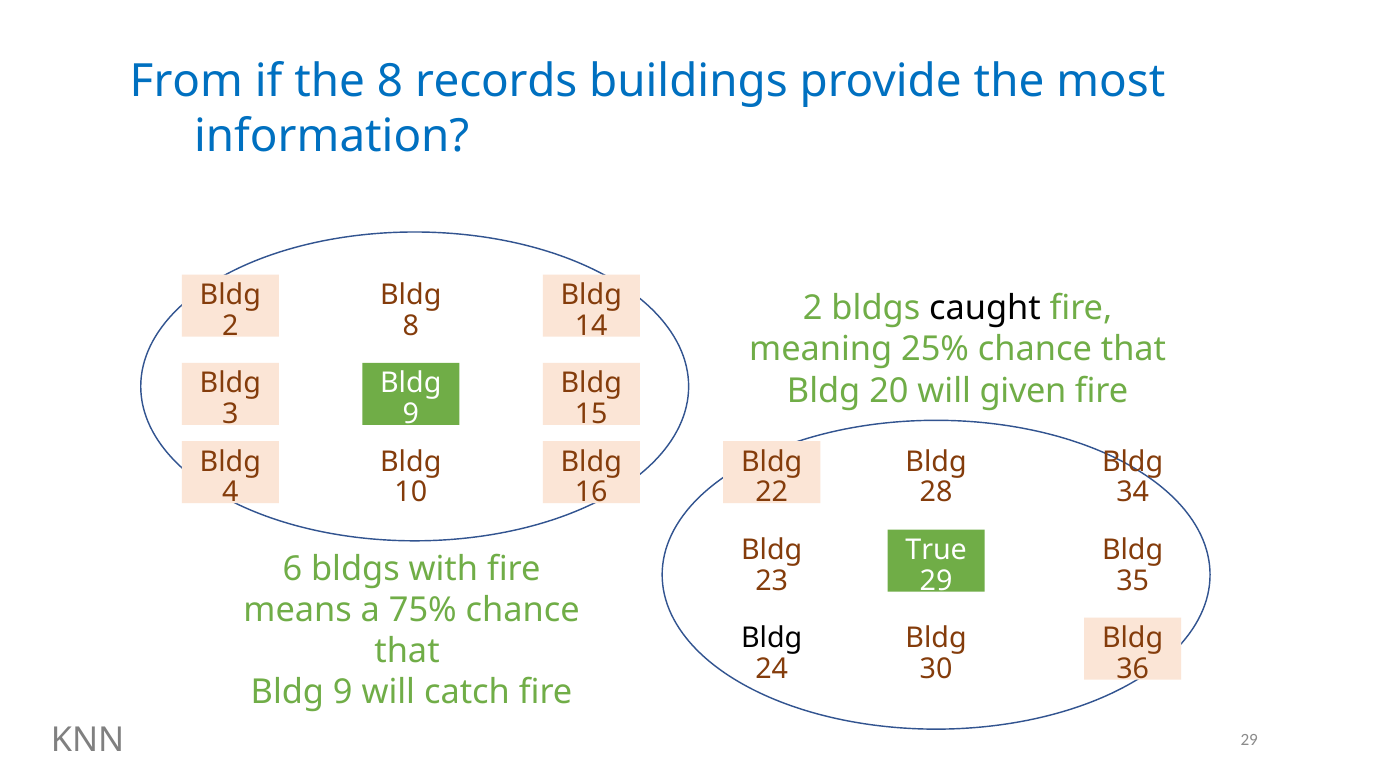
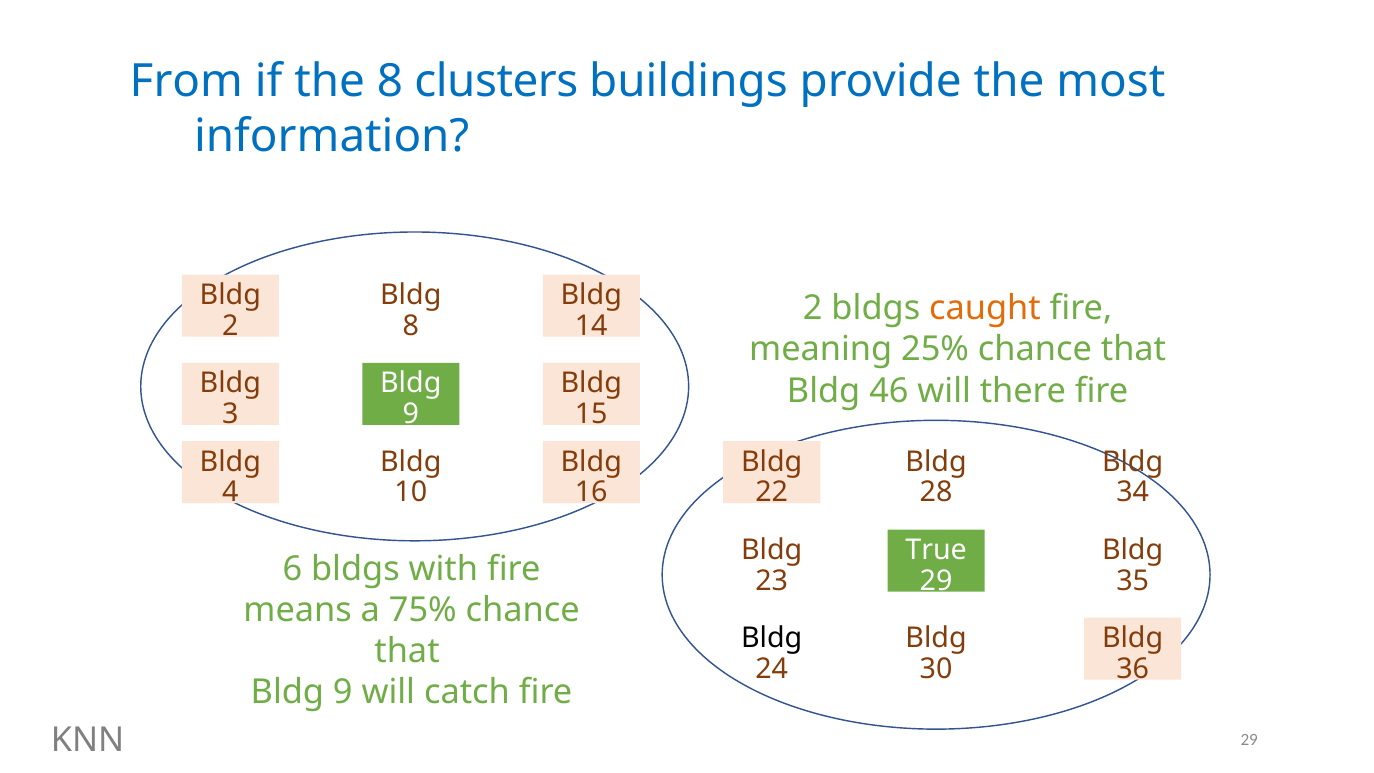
records: records -> clusters
caught colour: black -> orange
20: 20 -> 46
given: given -> there
